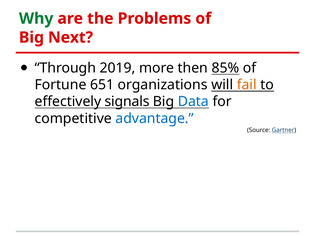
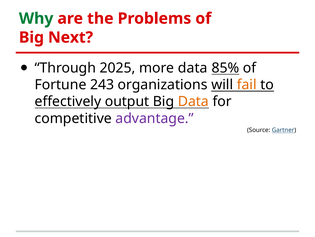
2019: 2019 -> 2025
more then: then -> data
651: 651 -> 243
signals: signals -> output
Data at (193, 101) colour: blue -> orange
advantage colour: blue -> purple
